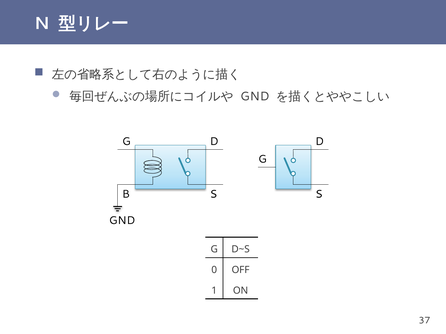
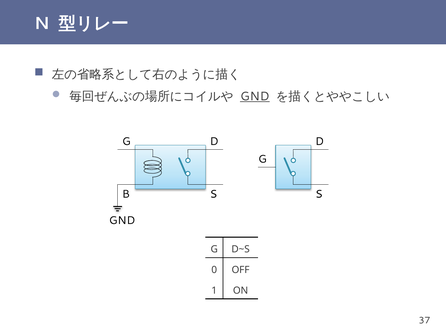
GND at (255, 96) underline: none -> present
